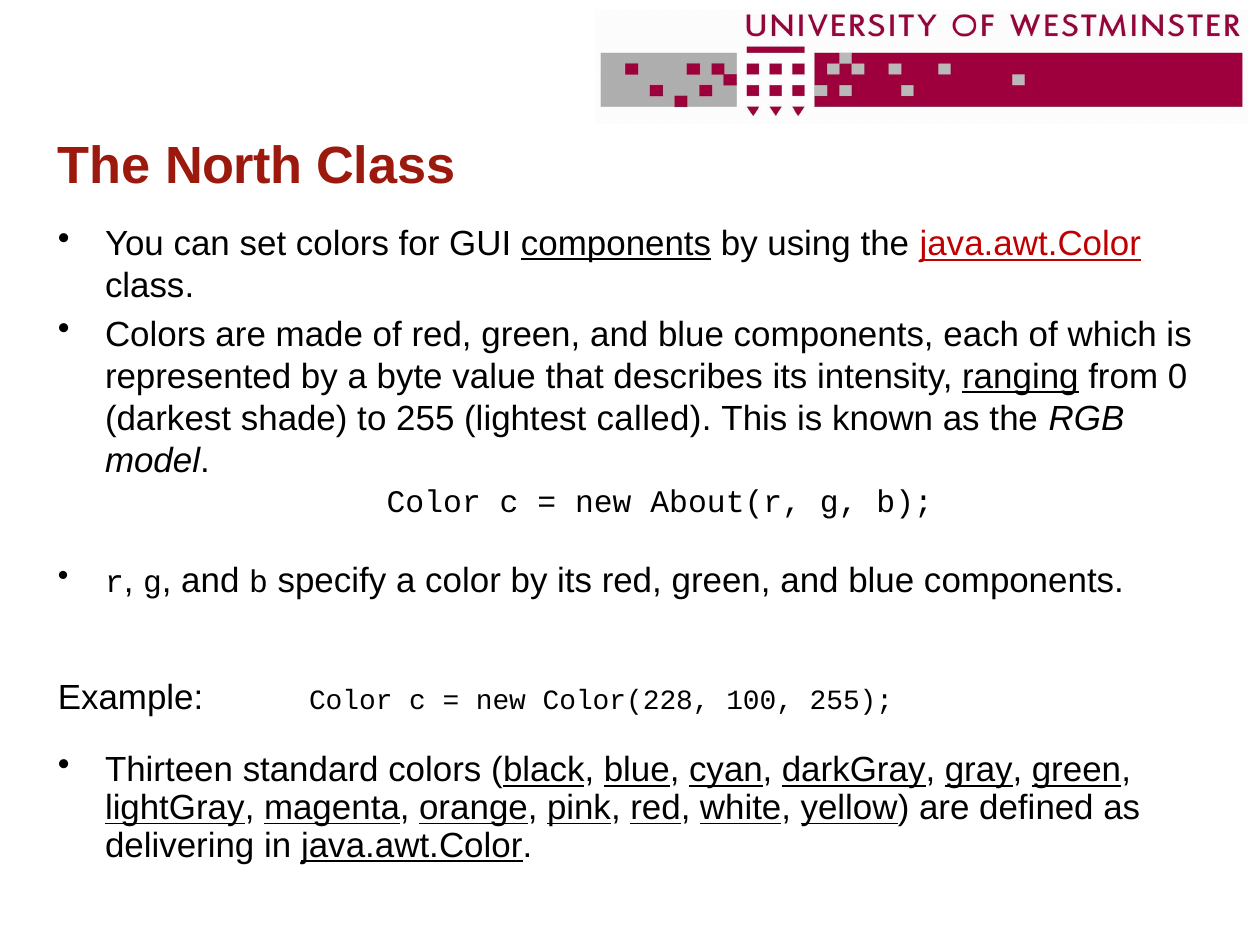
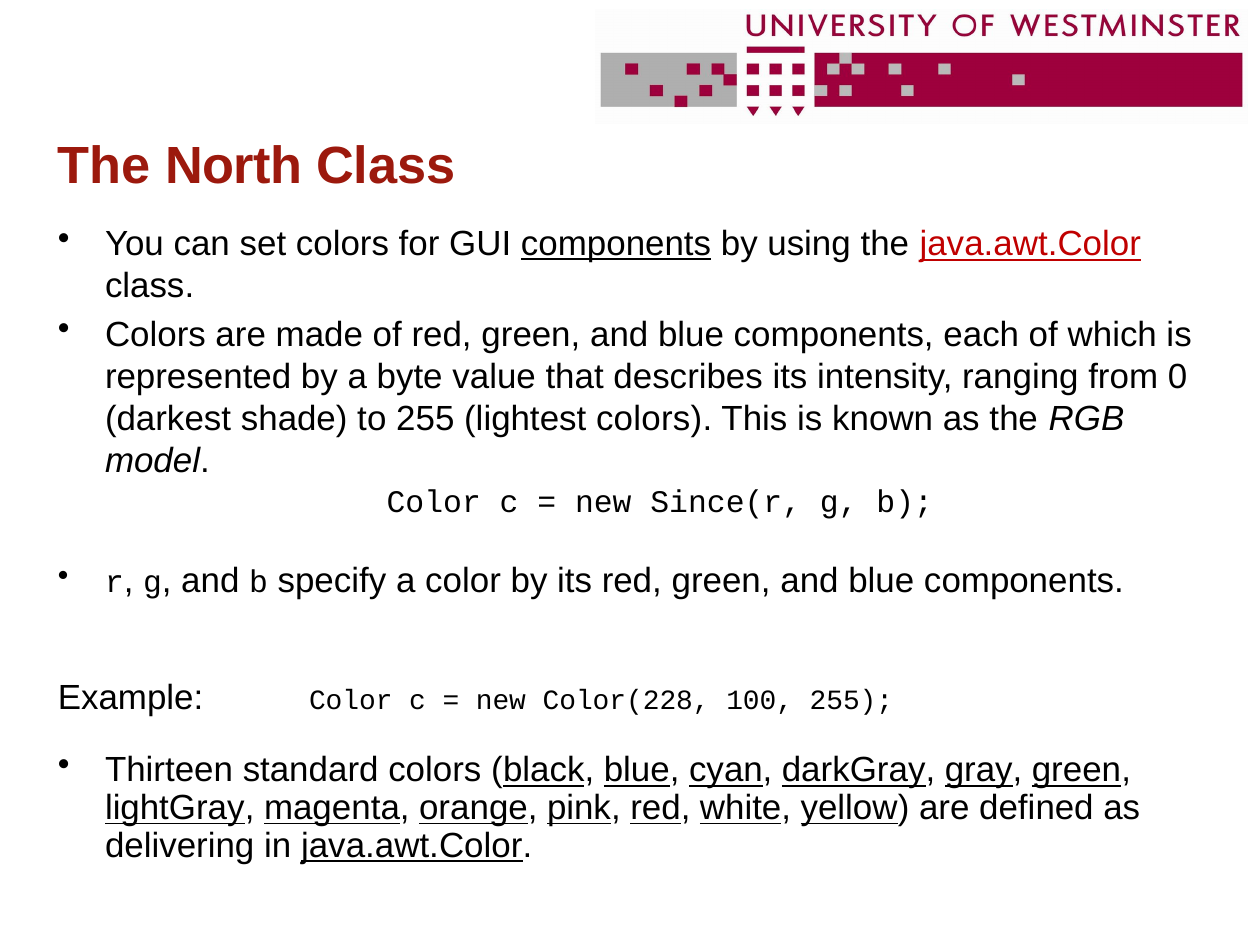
ranging underline: present -> none
lightest called: called -> colors
About(r: About(r -> Since(r
